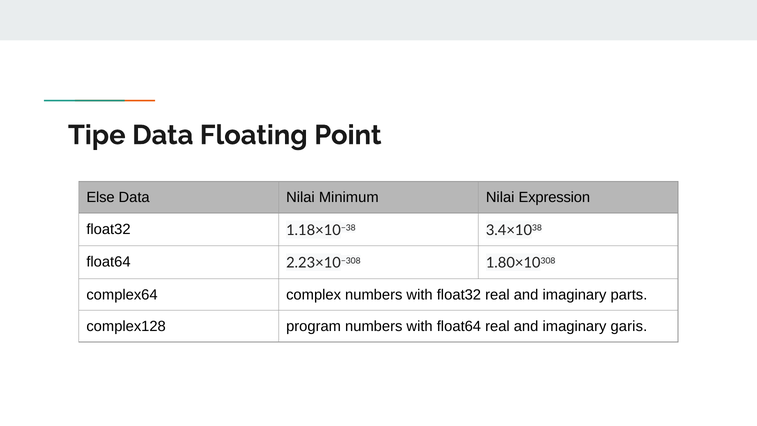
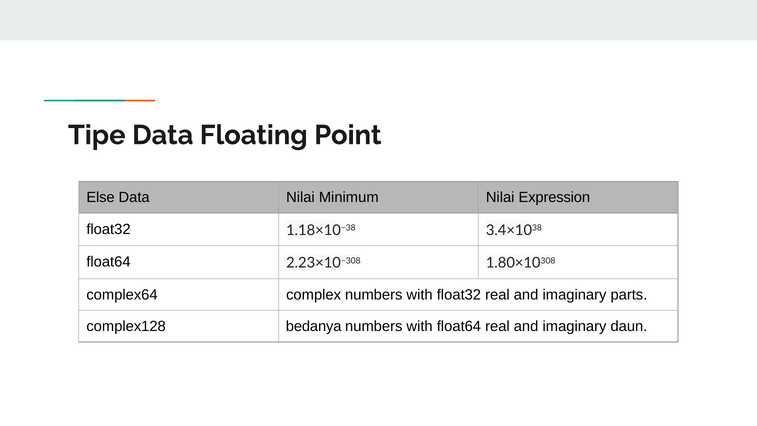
program: program -> bedanya
garis: garis -> daun
